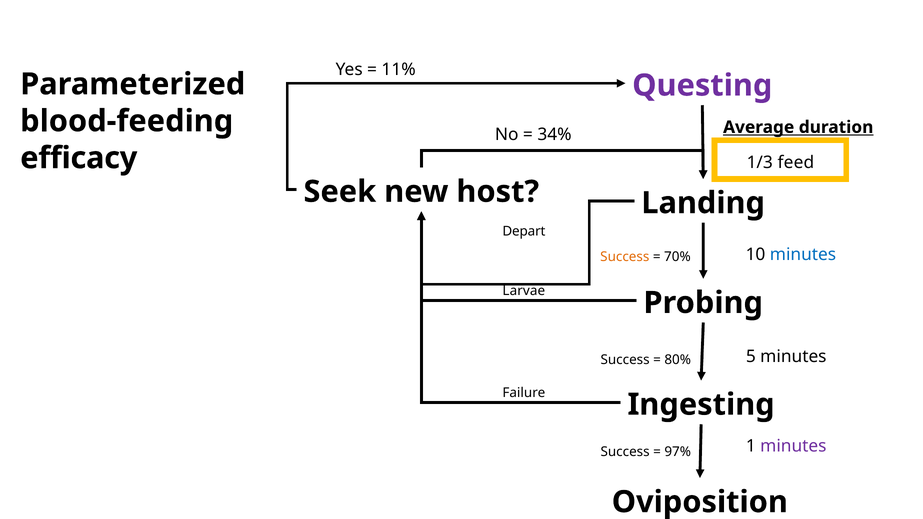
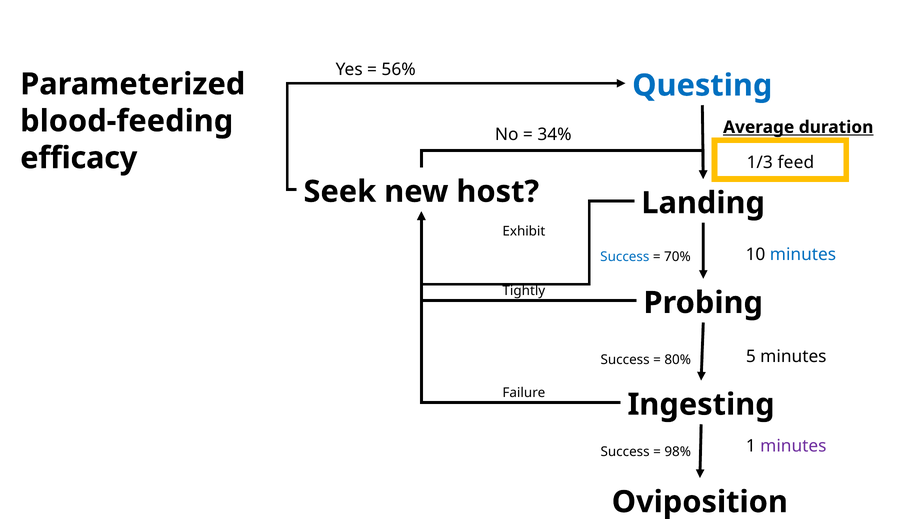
11%: 11% -> 56%
Questing colour: purple -> blue
Depart: Depart -> Exhibit
Success at (625, 257) colour: orange -> blue
Larvae: Larvae -> Tightly
97%: 97% -> 98%
